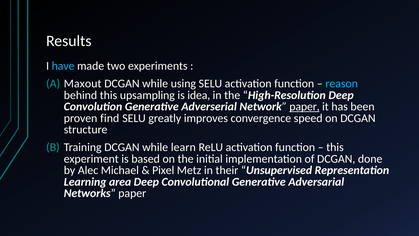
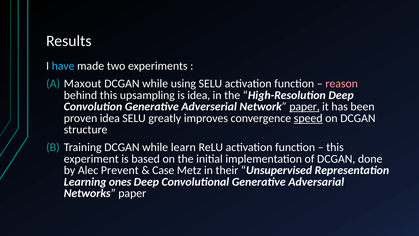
reason colour: light blue -> pink
proven find: find -> idea
speed underline: none -> present
Michael: Michael -> Prevent
Pixel: Pixel -> Case
area: area -> ones
